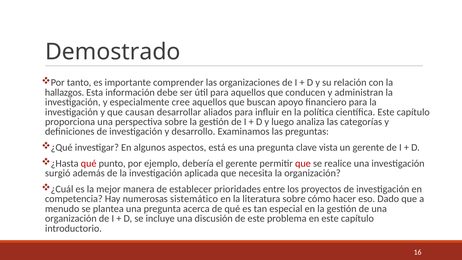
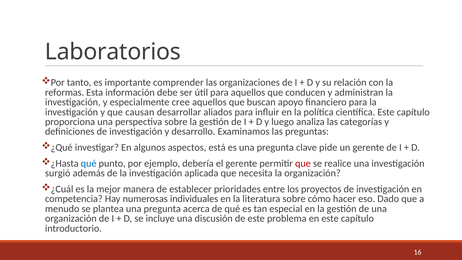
Demostrado: Demostrado -> Laboratorios
hallazgos: hallazgos -> reformas
vista: vista -> pide
qué at (89, 163) colour: red -> blue
sistemático: sistemático -> individuales
